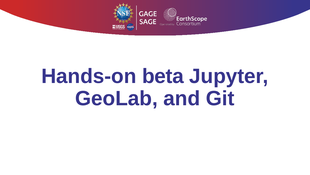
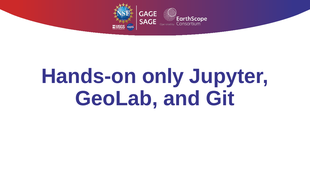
beta: beta -> only
